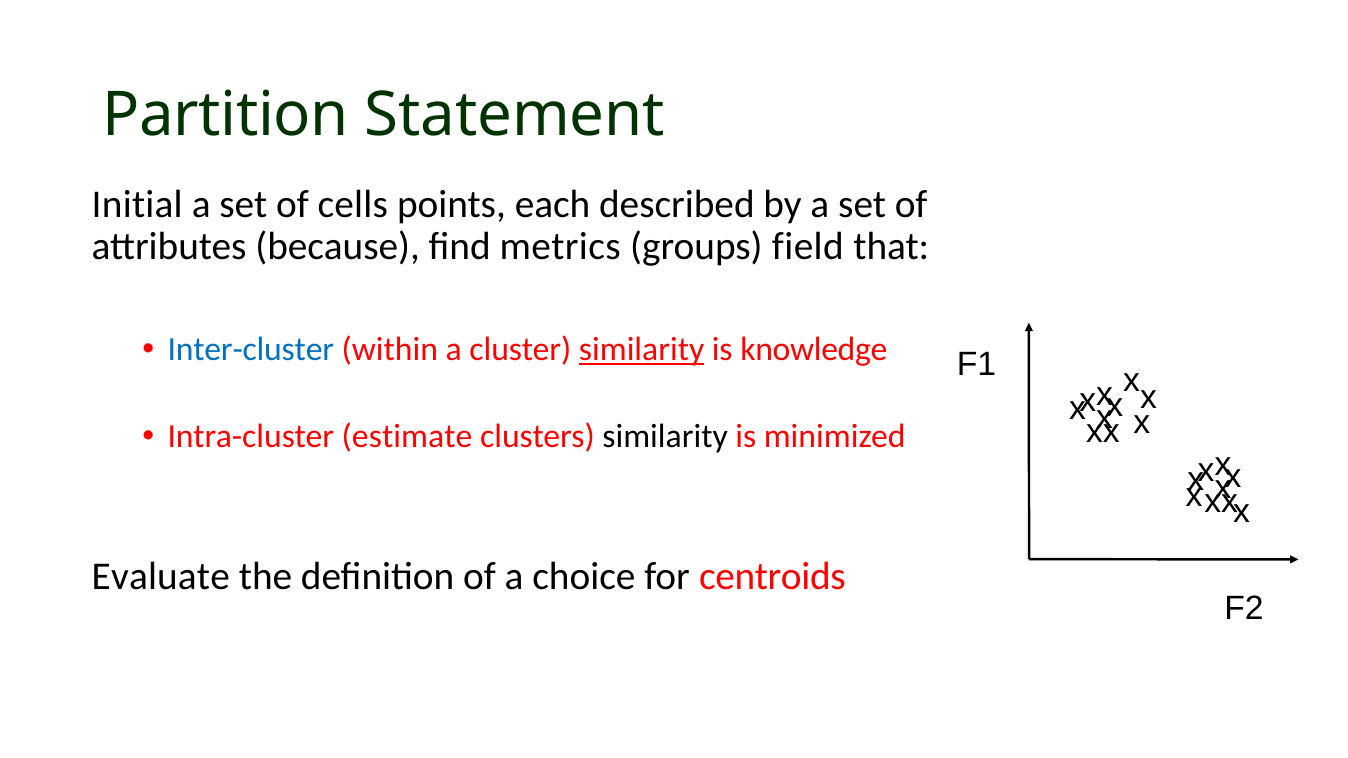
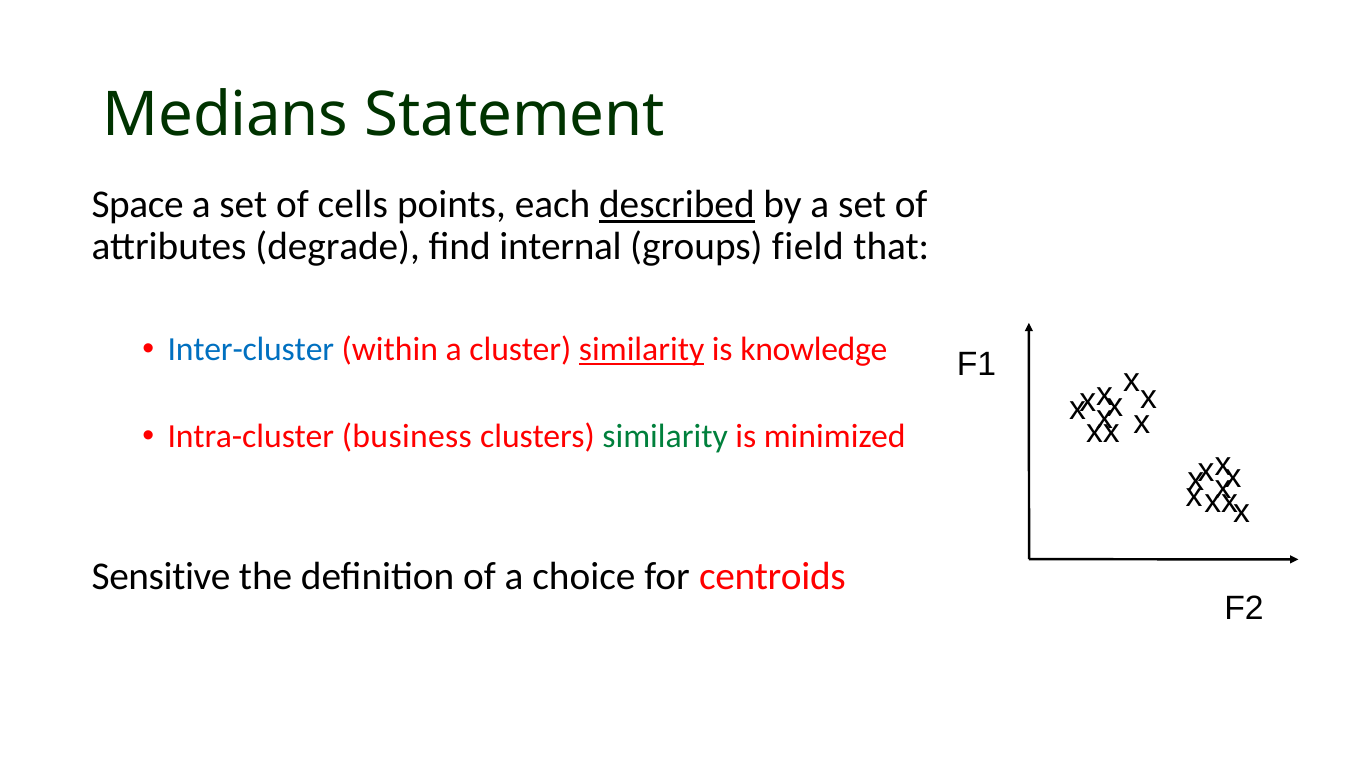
Partition: Partition -> Medians
Initial: Initial -> Space
described underline: none -> present
because: because -> degrade
metrics: metrics -> internal
estimate: estimate -> business
similarity at (665, 437) colour: black -> green
Evaluate: Evaluate -> Sensitive
